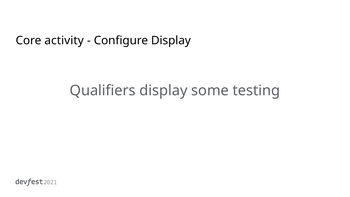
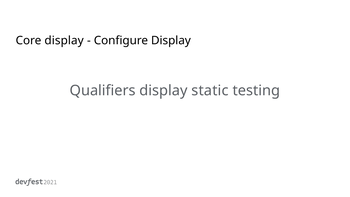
Core activity: activity -> display
some: some -> static
